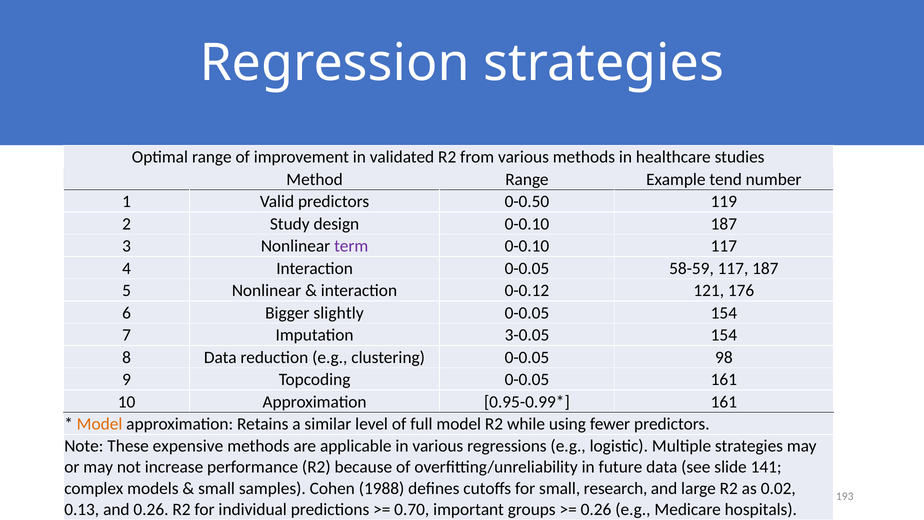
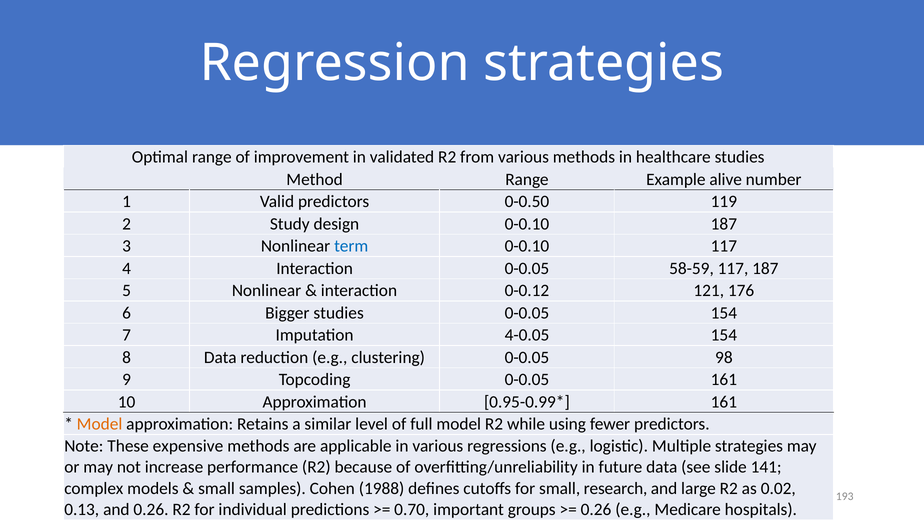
tend: tend -> alive
term colour: purple -> blue
Bigger slightly: slightly -> studies
3-0.05: 3-0.05 -> 4-0.05
